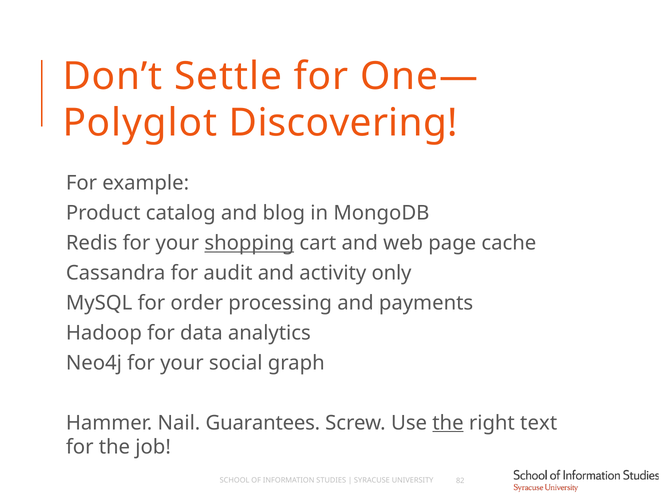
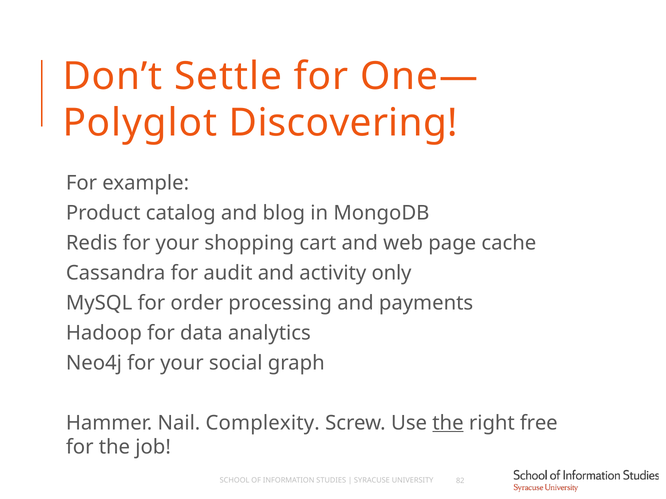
shopping underline: present -> none
Guarantees: Guarantees -> Complexity
text: text -> free
